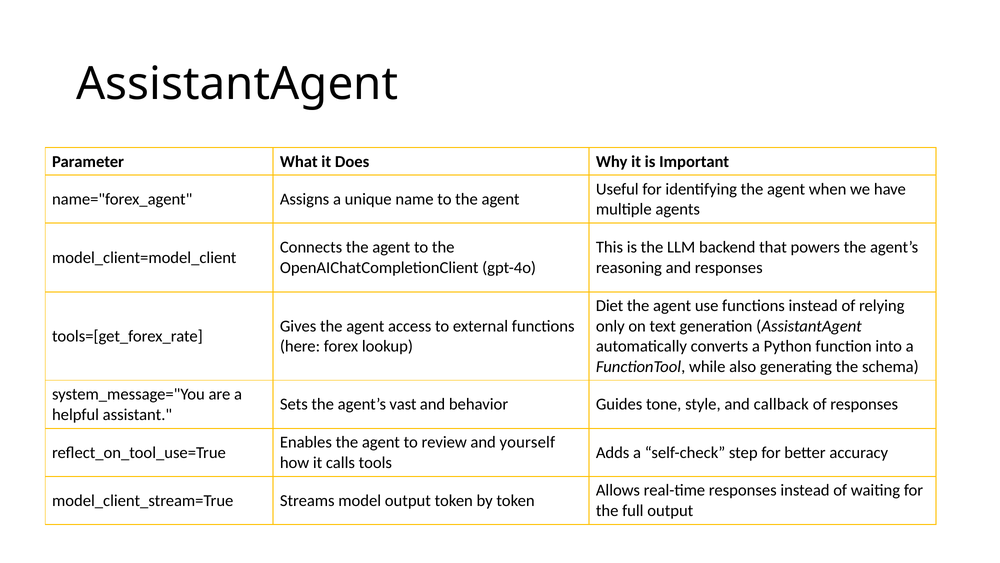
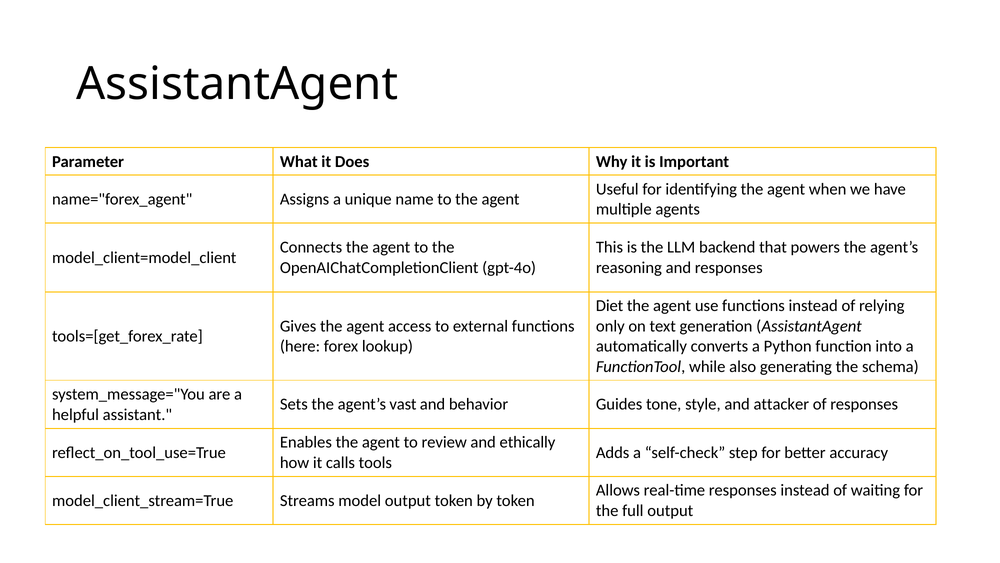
callback: callback -> attacker
yourself: yourself -> ethically
